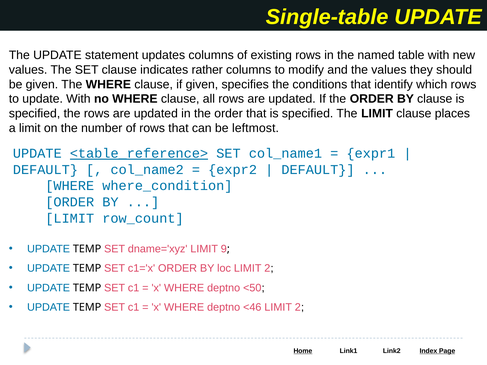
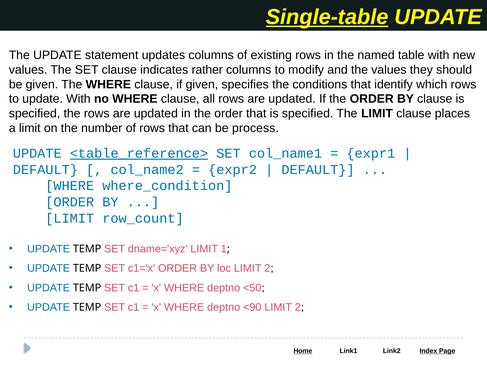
Single-table underline: none -> present
leftmost: leftmost -> process
9: 9 -> 1
<46: <46 -> <90
